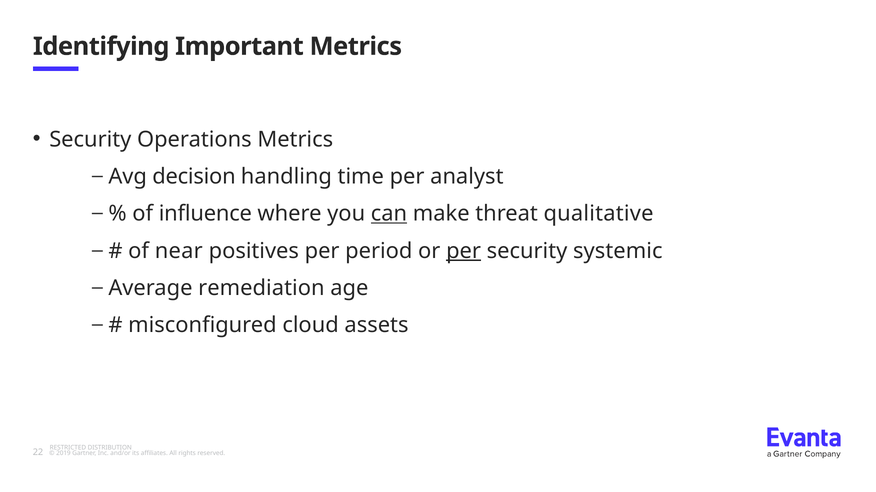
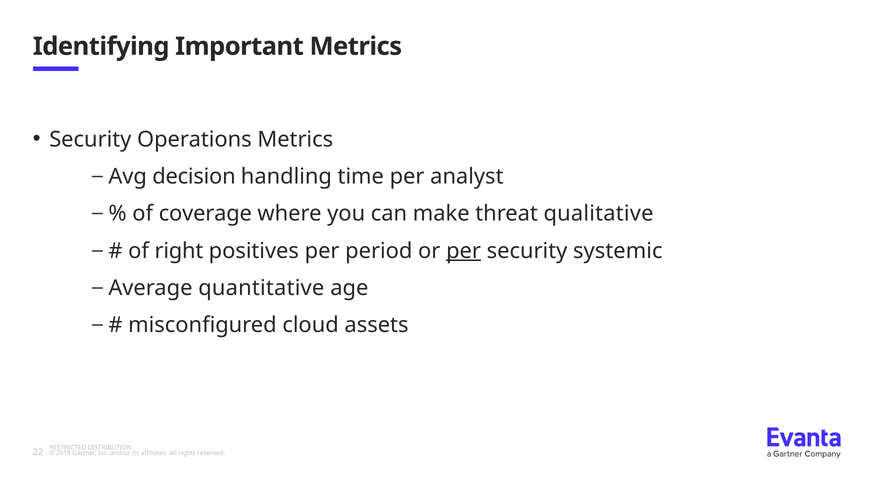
influence: influence -> coverage
can underline: present -> none
near: near -> right
remediation: remediation -> quantitative
